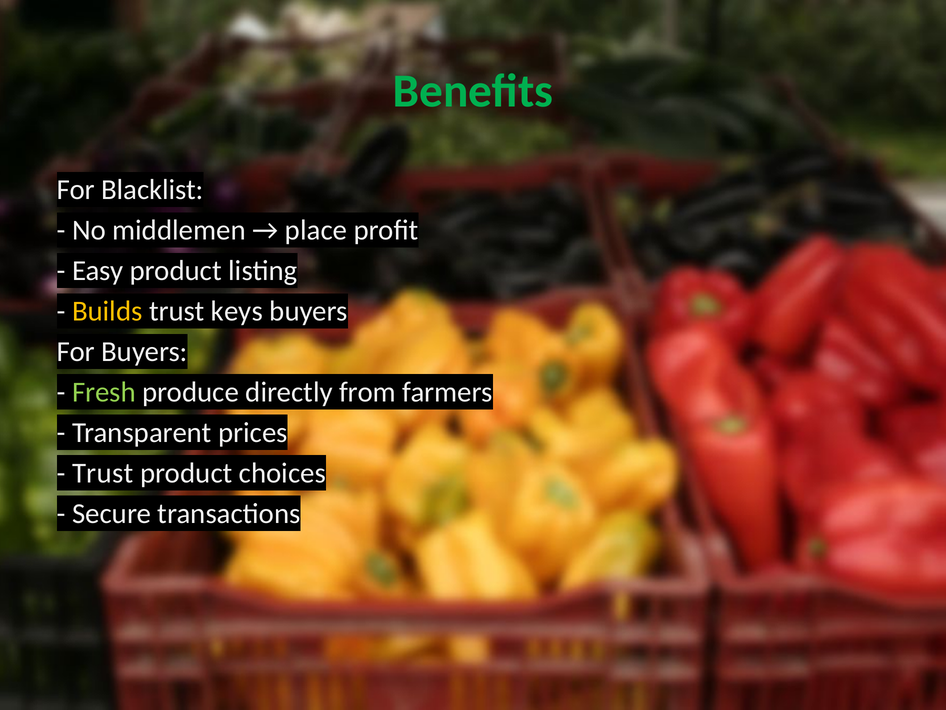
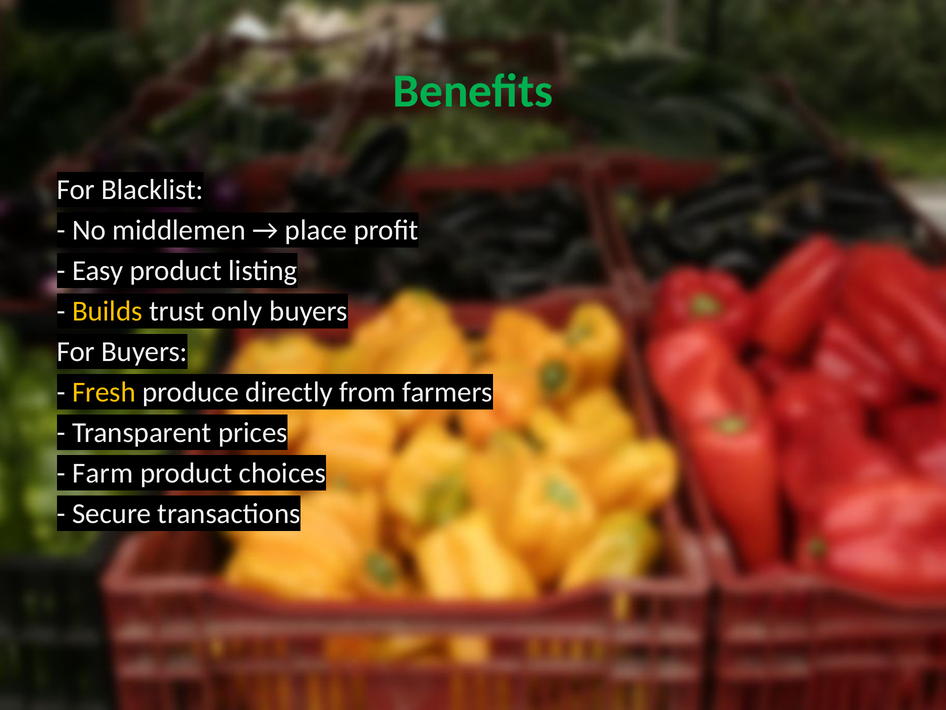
keys: keys -> only
Fresh colour: light green -> yellow
Trust at (103, 473): Trust -> Farm
